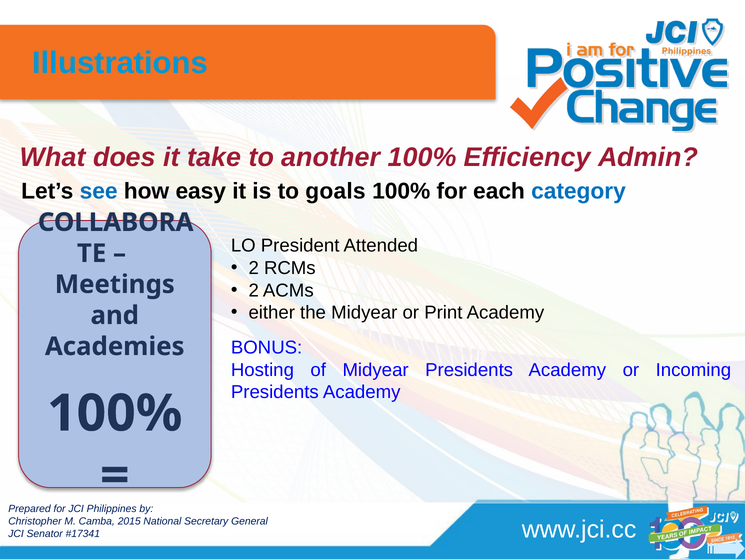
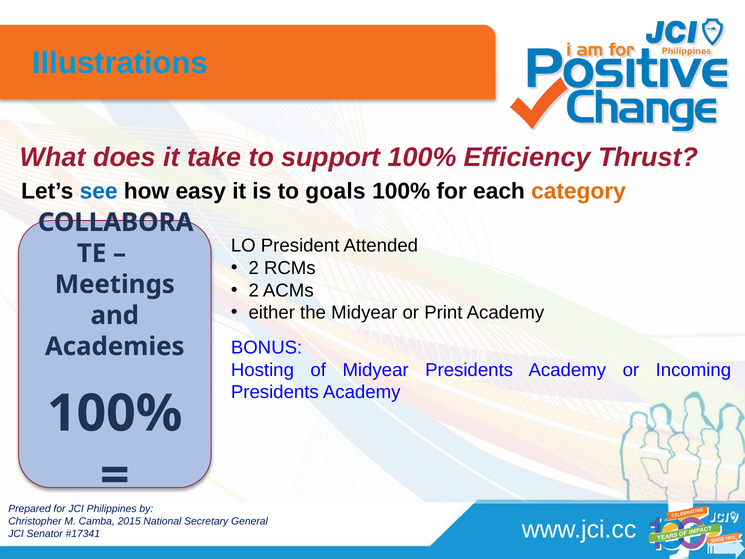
another: another -> support
Admin: Admin -> Thrust
category colour: blue -> orange
